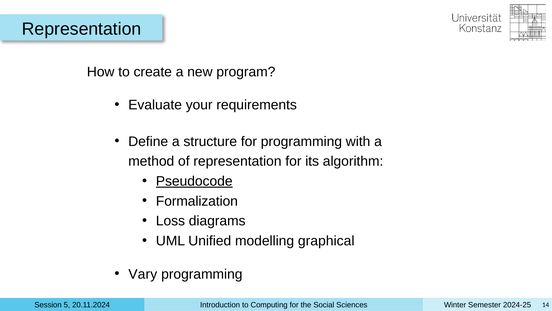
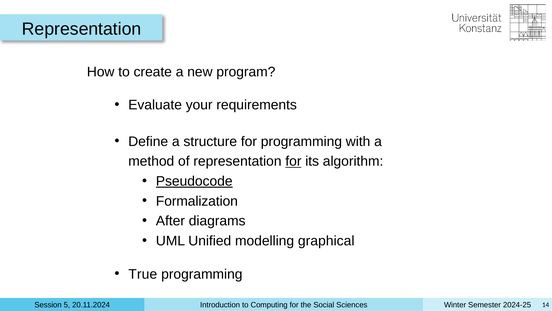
for at (293, 161) underline: none -> present
Loss: Loss -> After
Vary: Vary -> True
